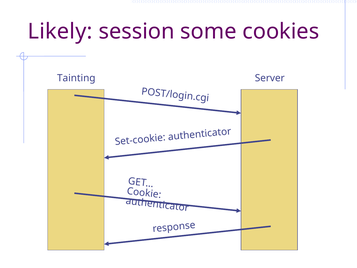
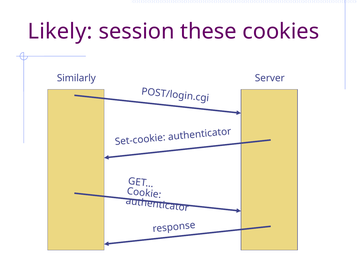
some: some -> these
Tainting: Tainting -> Similarly
